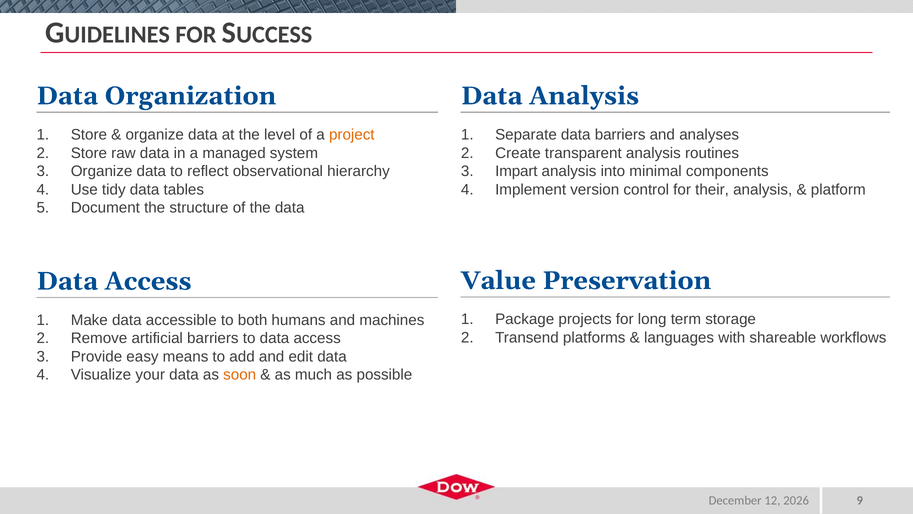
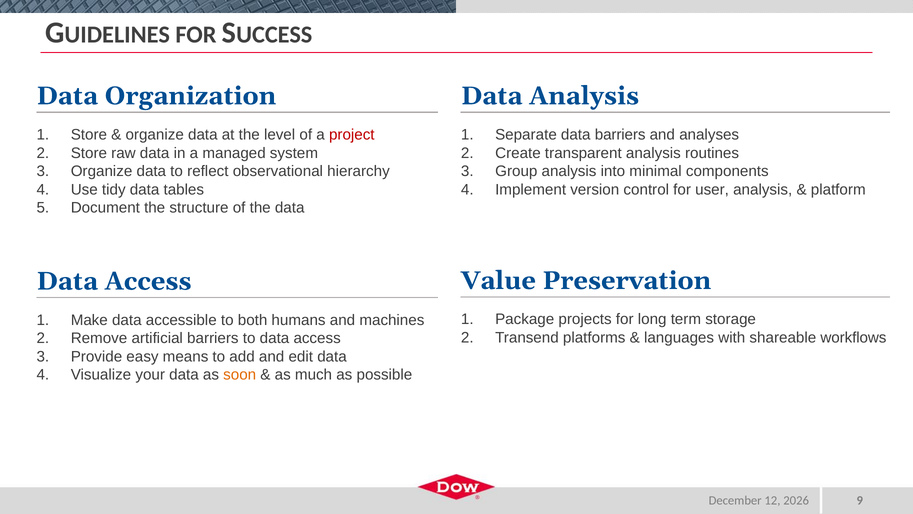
project colour: orange -> red
Impart: Impart -> Group
their: their -> user
